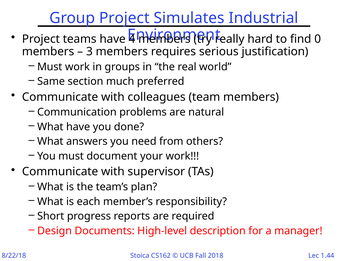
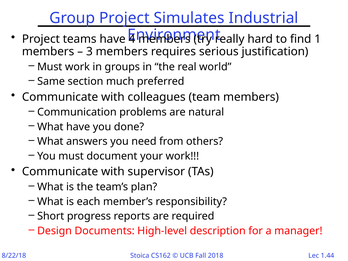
0: 0 -> 1
